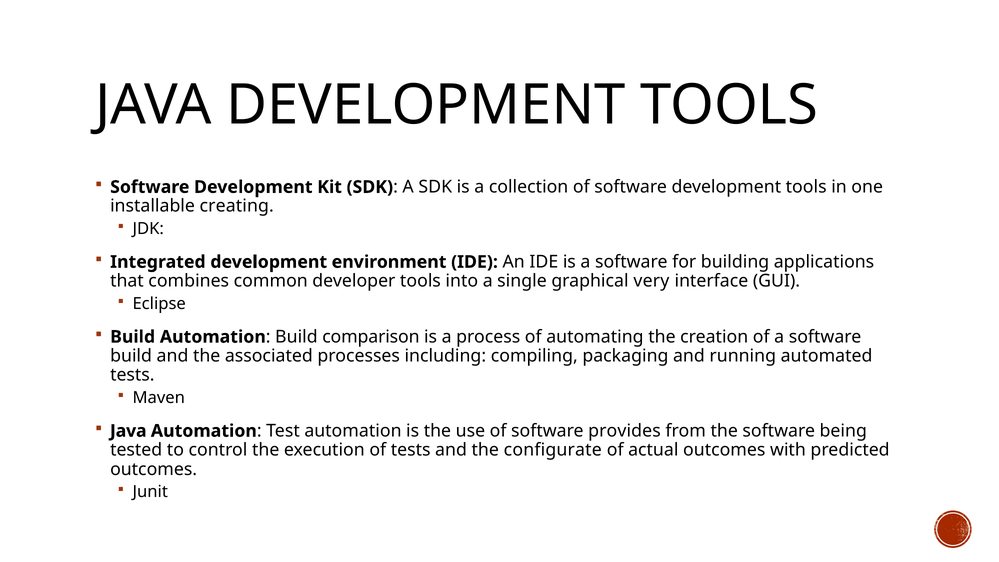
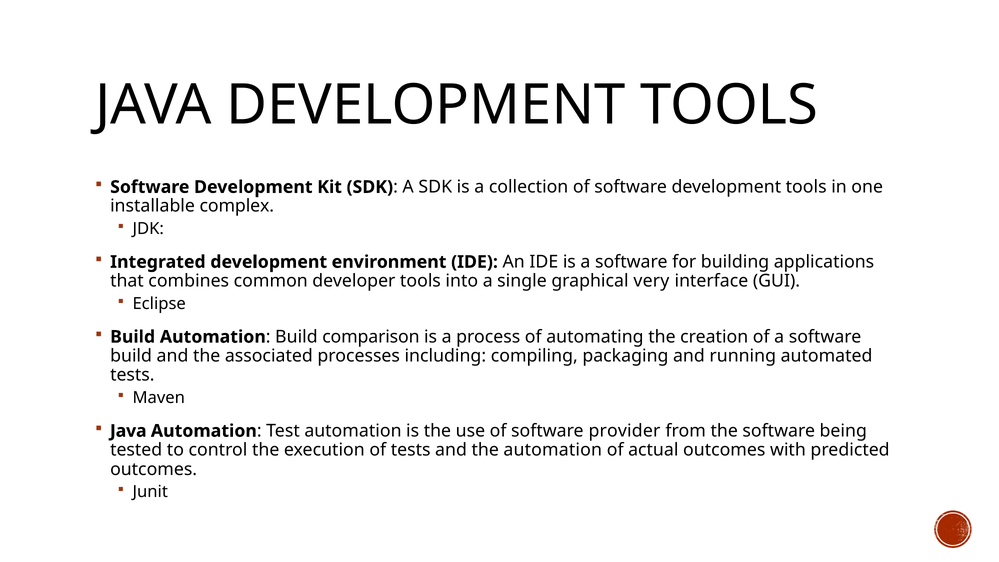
creating: creating -> complex
provides: provides -> provider
the configurate: configurate -> automation
